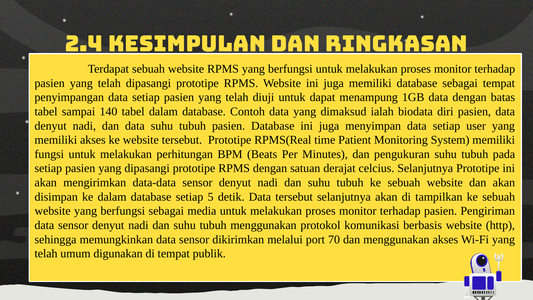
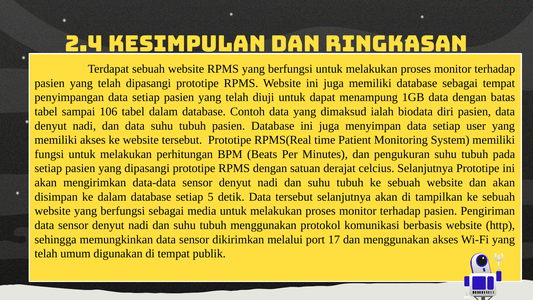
140: 140 -> 106
70: 70 -> 17
